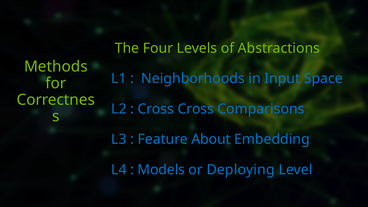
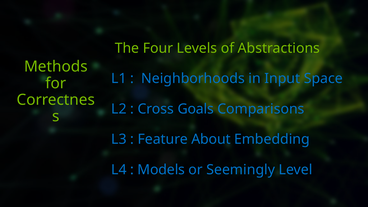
Cross Cross: Cross -> Goals
Deploying: Deploying -> Seemingly
